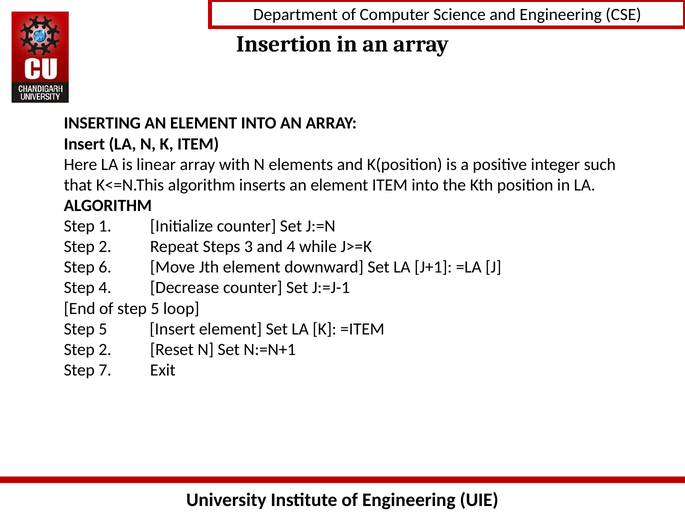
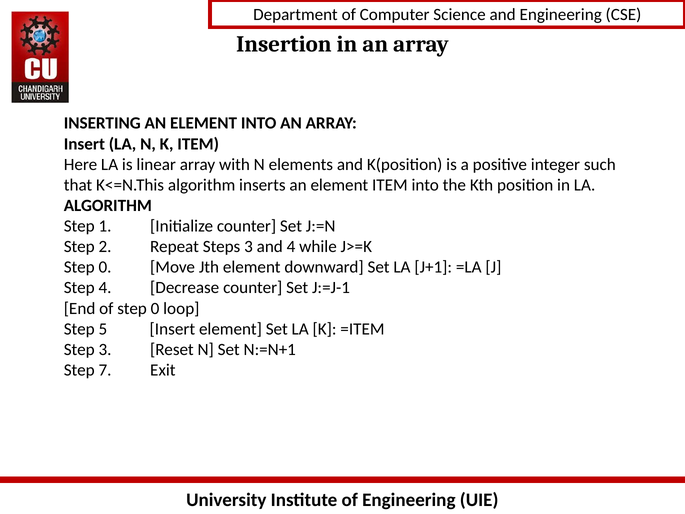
6 at (105, 267): 6 -> 0
of step 5: 5 -> 0
2 at (105, 349): 2 -> 3
